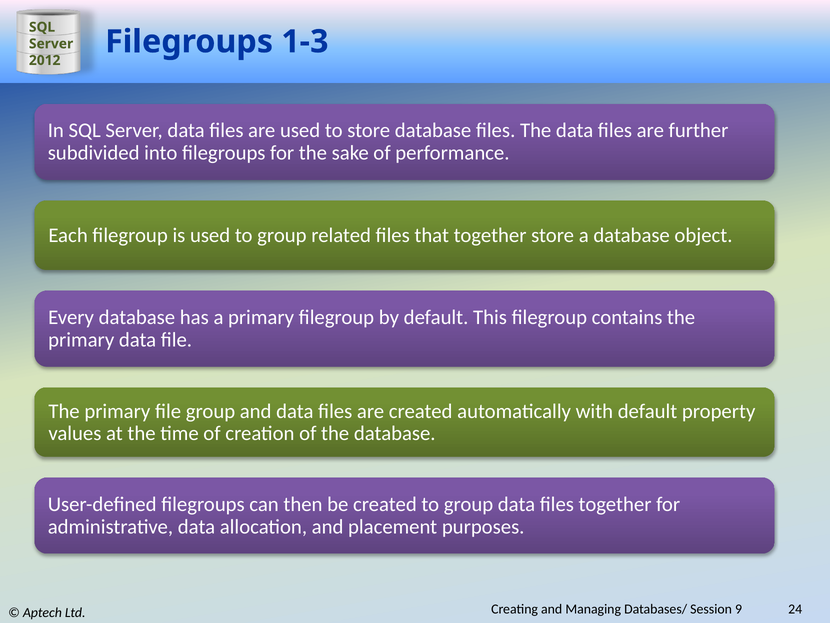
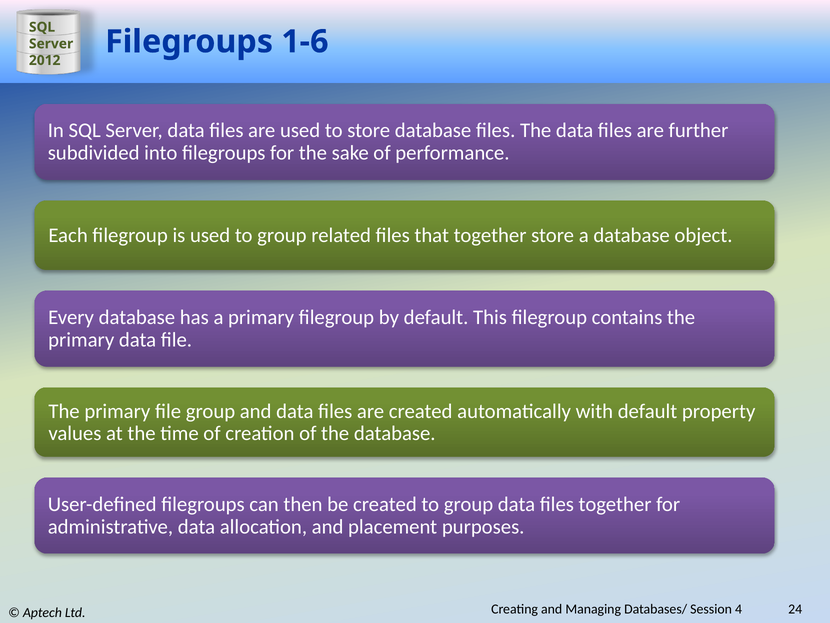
1-3: 1-3 -> 1-6
9: 9 -> 4
